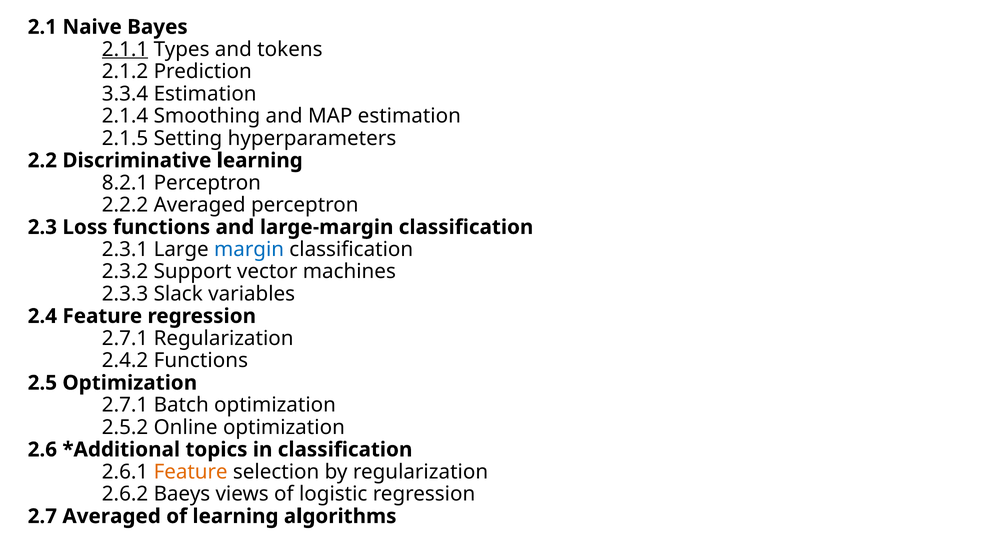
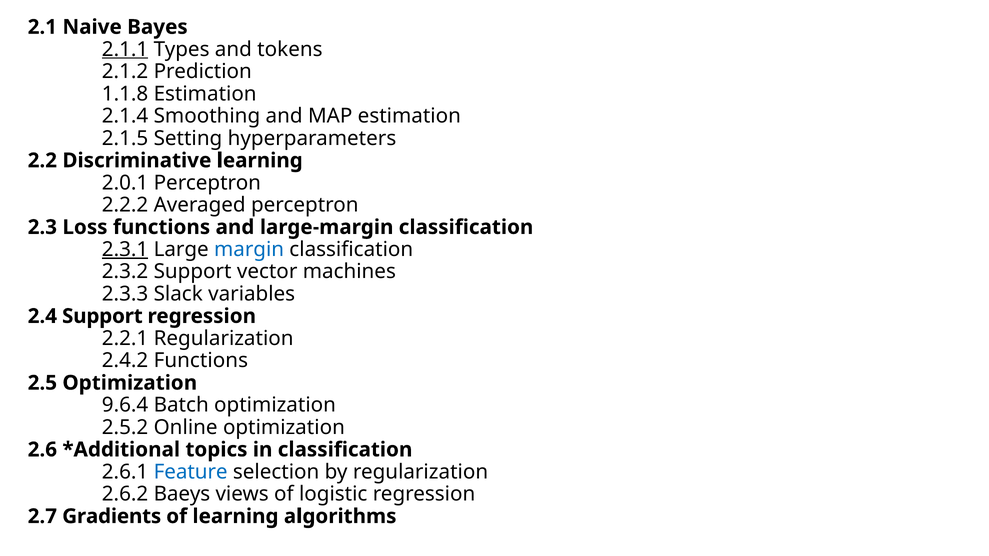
3.3.4: 3.3.4 -> 1.1.8
8.2.1: 8.2.1 -> 2.0.1
2.3.1 underline: none -> present
2.4 Feature: Feature -> Support
2.7.1 at (125, 339): 2.7.1 -> 2.2.1
2.7.1 at (125, 405): 2.7.1 -> 9.6.4
Feature at (191, 472) colour: orange -> blue
2.7 Averaged: Averaged -> Gradients
